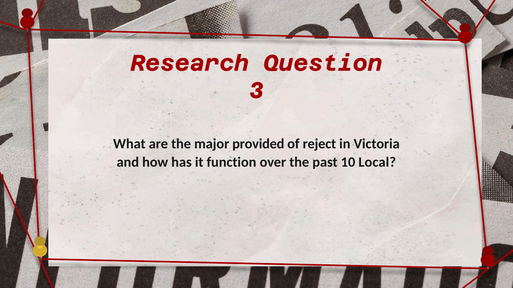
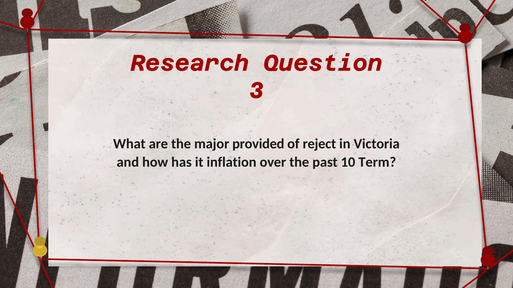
function: function -> inflation
Local: Local -> Term
